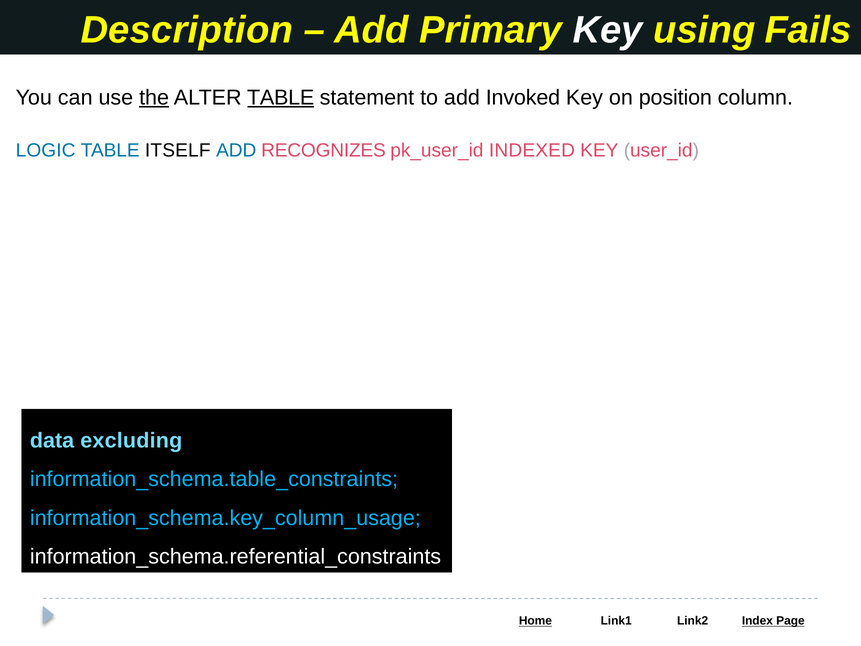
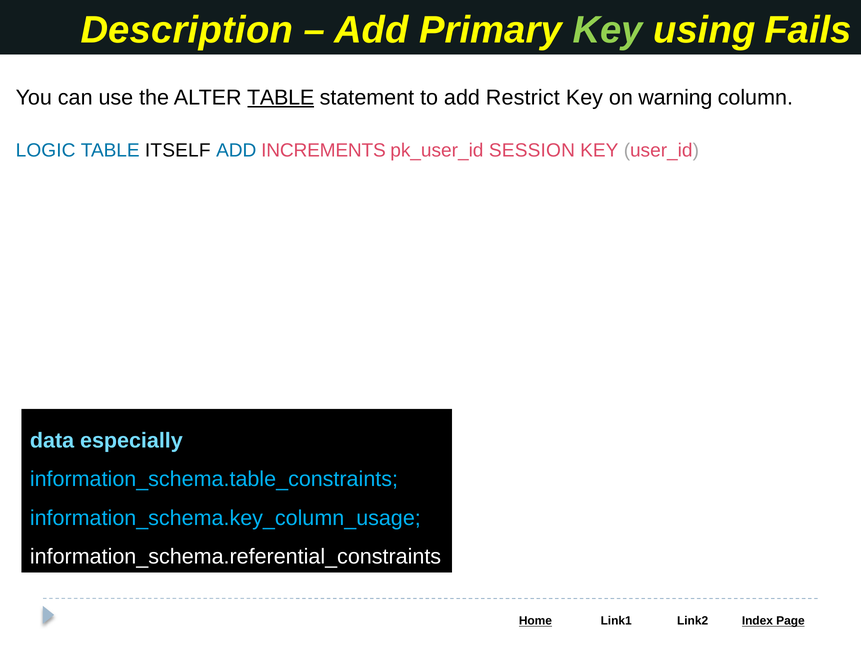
Key at (608, 30) colour: white -> light green
the underline: present -> none
Invoked: Invoked -> Restrict
position: position -> warning
RECOGNIZES: RECOGNIZES -> INCREMENTS
INDEXED: INDEXED -> SESSION
excluding: excluding -> especially
